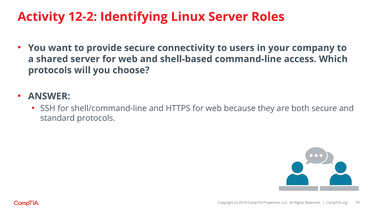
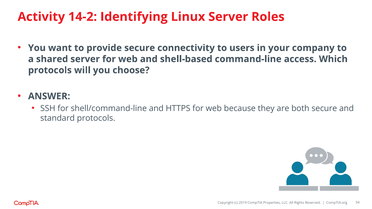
12-2: 12-2 -> 14-2
